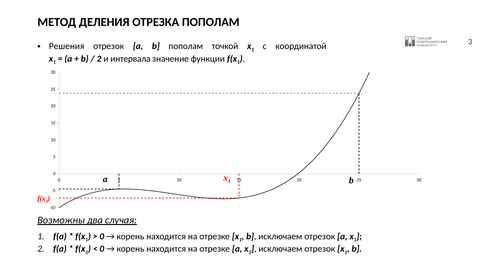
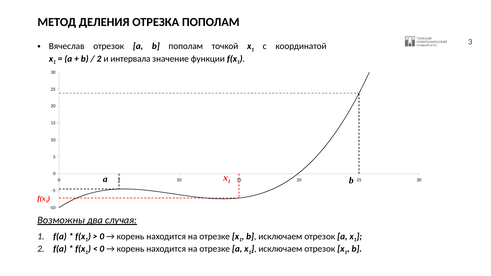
Решения: Решения -> Вячеслав
